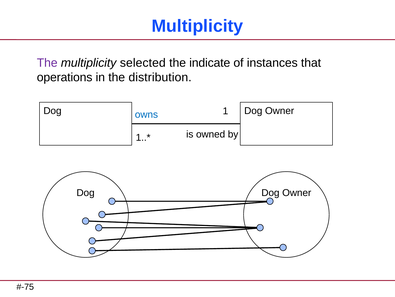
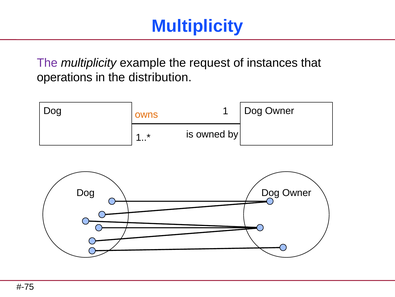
selected: selected -> example
indicate: indicate -> request
owns colour: blue -> orange
